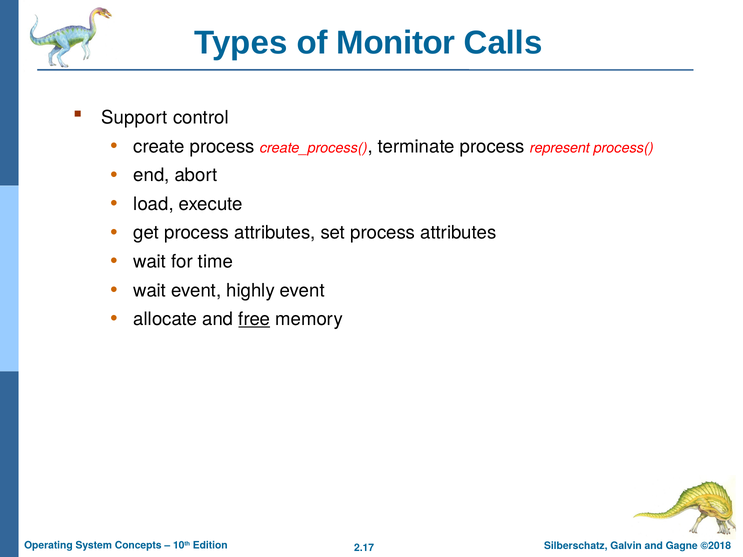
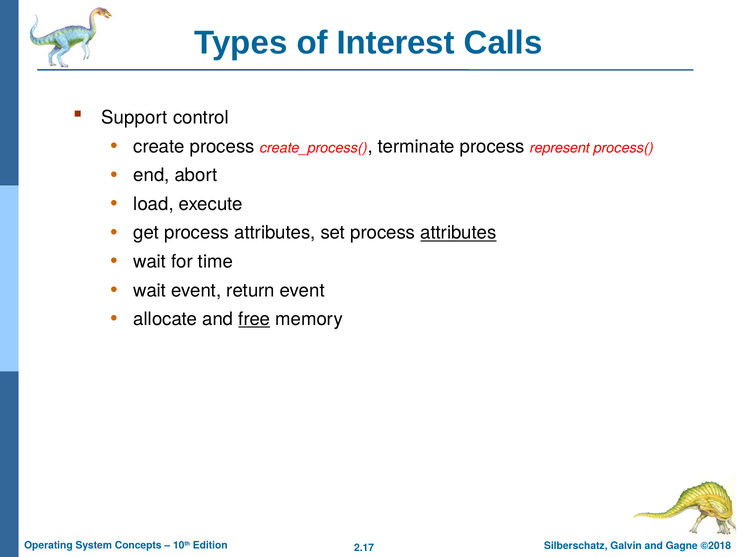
Monitor: Monitor -> Interest
attributes at (458, 233) underline: none -> present
highly: highly -> return
